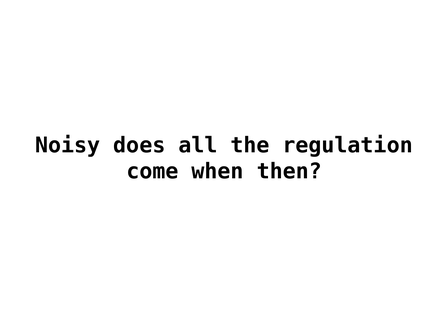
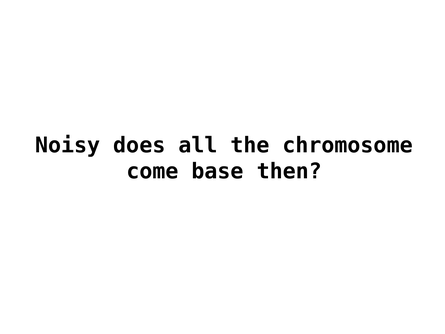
regulation: regulation -> chromosome
when: when -> base
